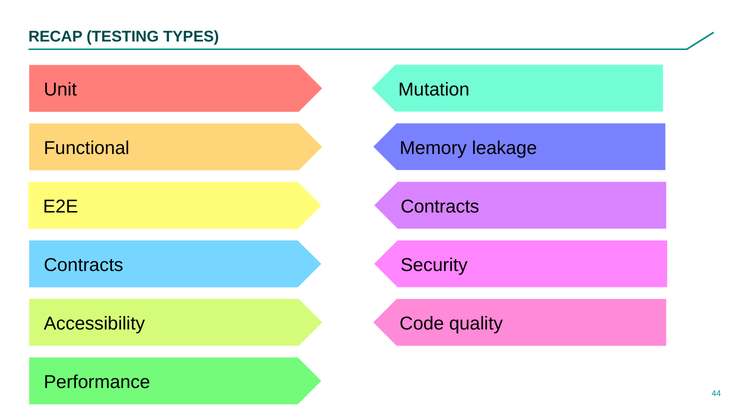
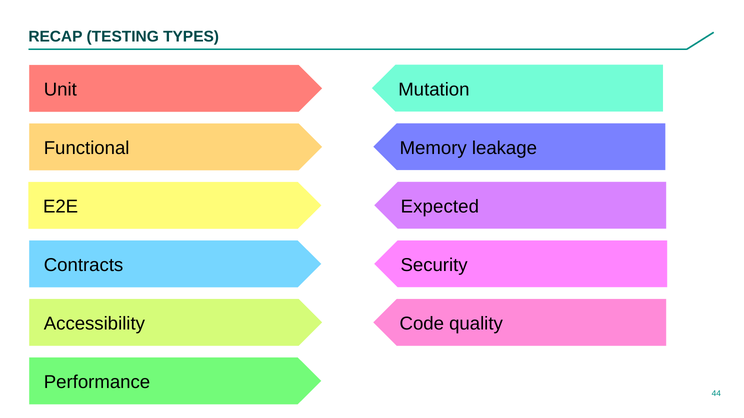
Contracts at (440, 207): Contracts -> Expected
